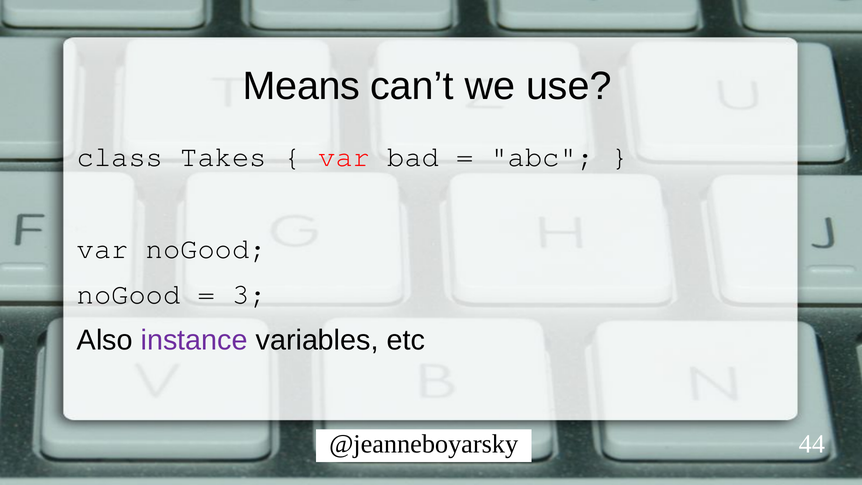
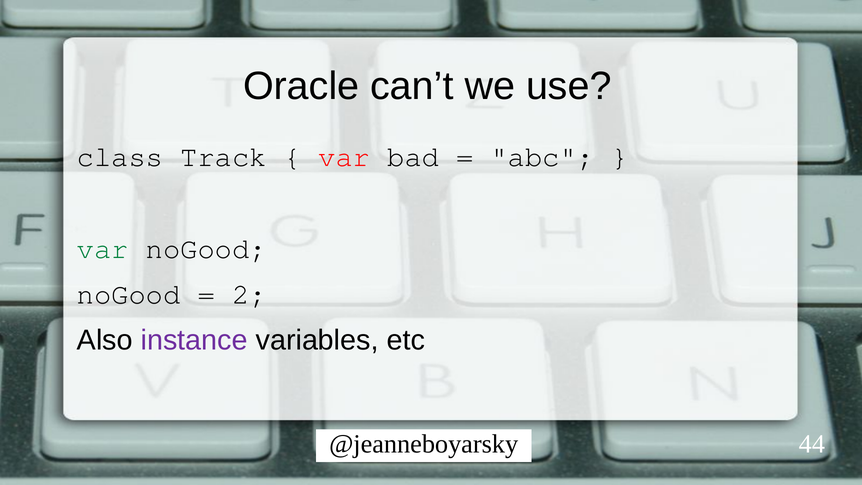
Means: Means -> Oracle
Takes: Takes -> Track
var at (103, 249) colour: black -> green
3: 3 -> 2
